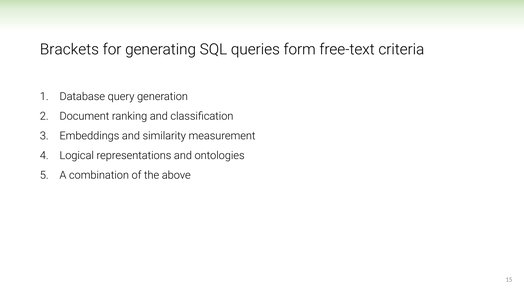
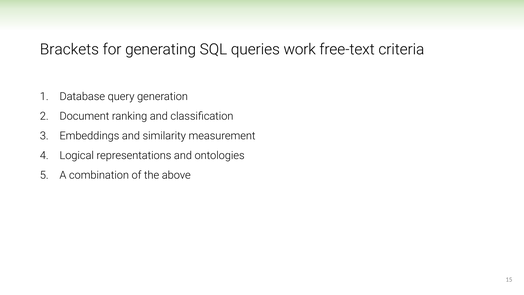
form: form -> work
